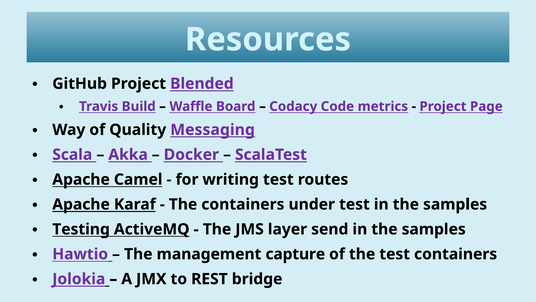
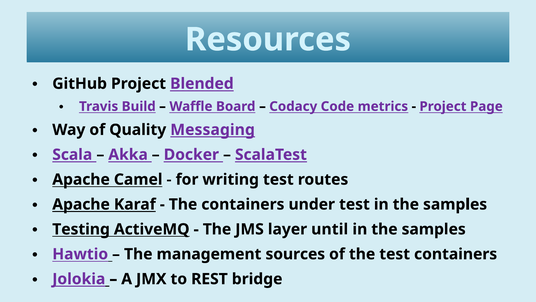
send: send -> until
capture: capture -> sources
